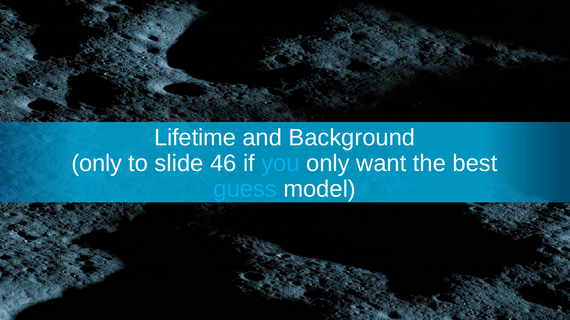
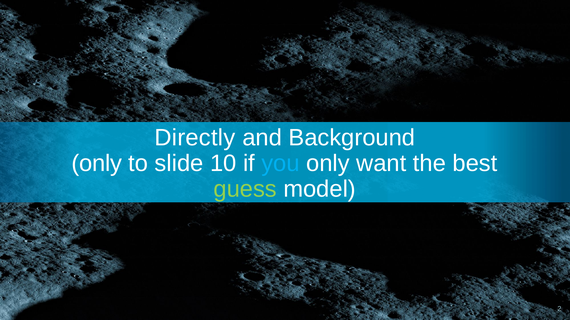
Lifetime: Lifetime -> Directly
46: 46 -> 10
guess colour: light blue -> light green
